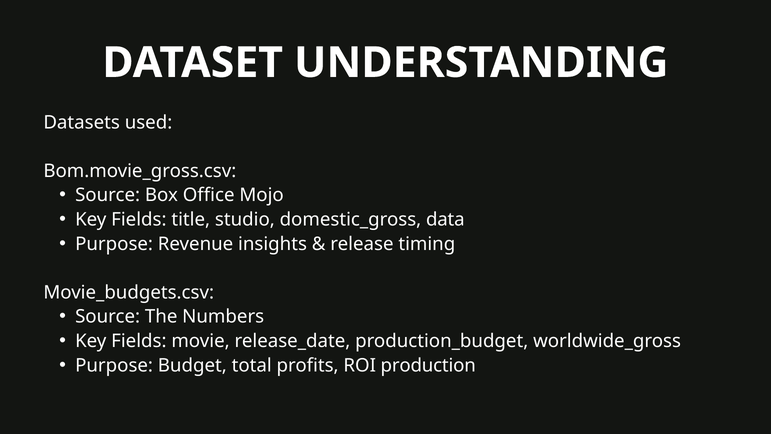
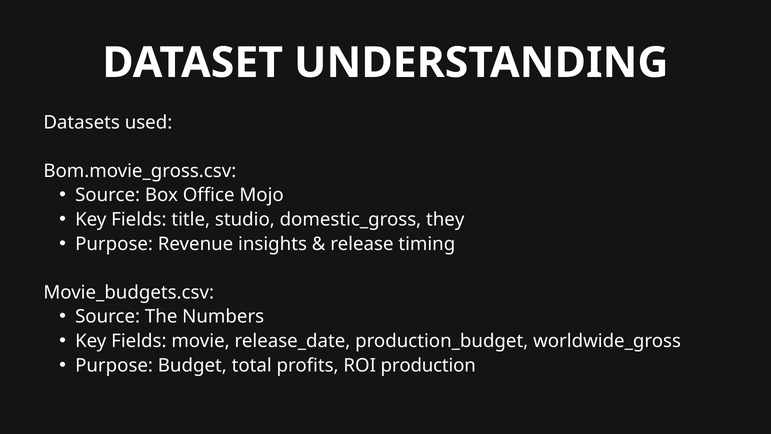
data: data -> they
